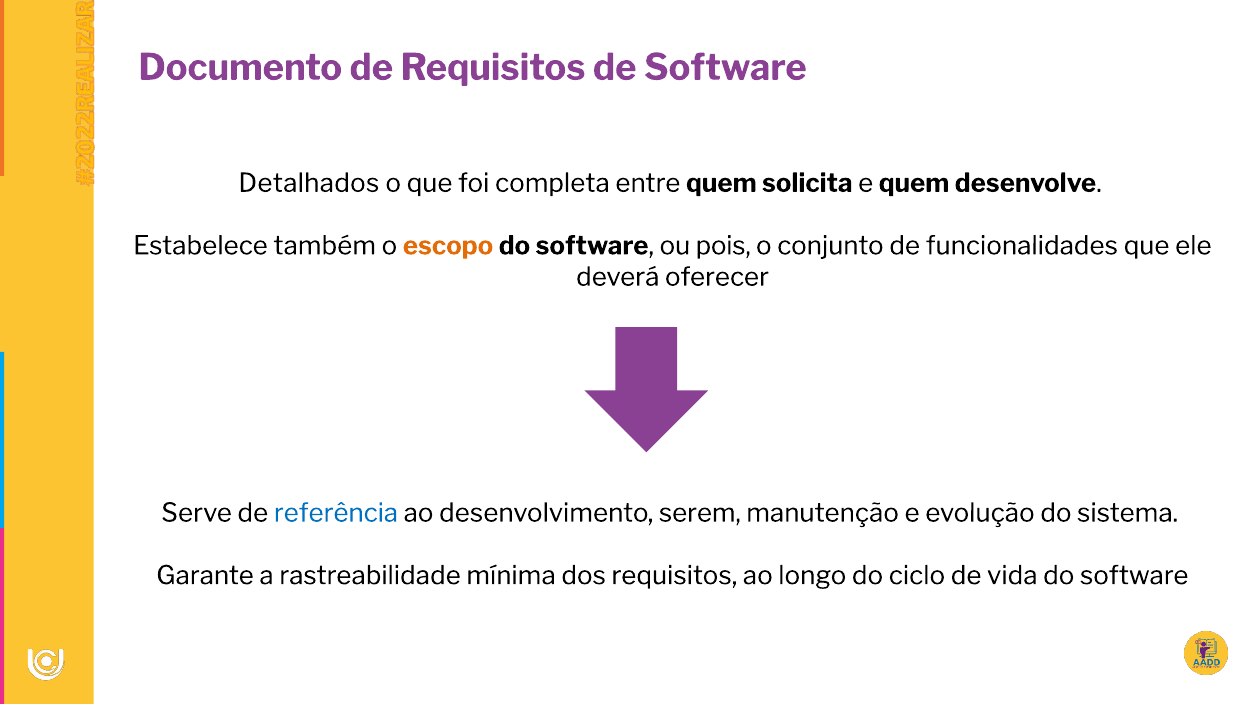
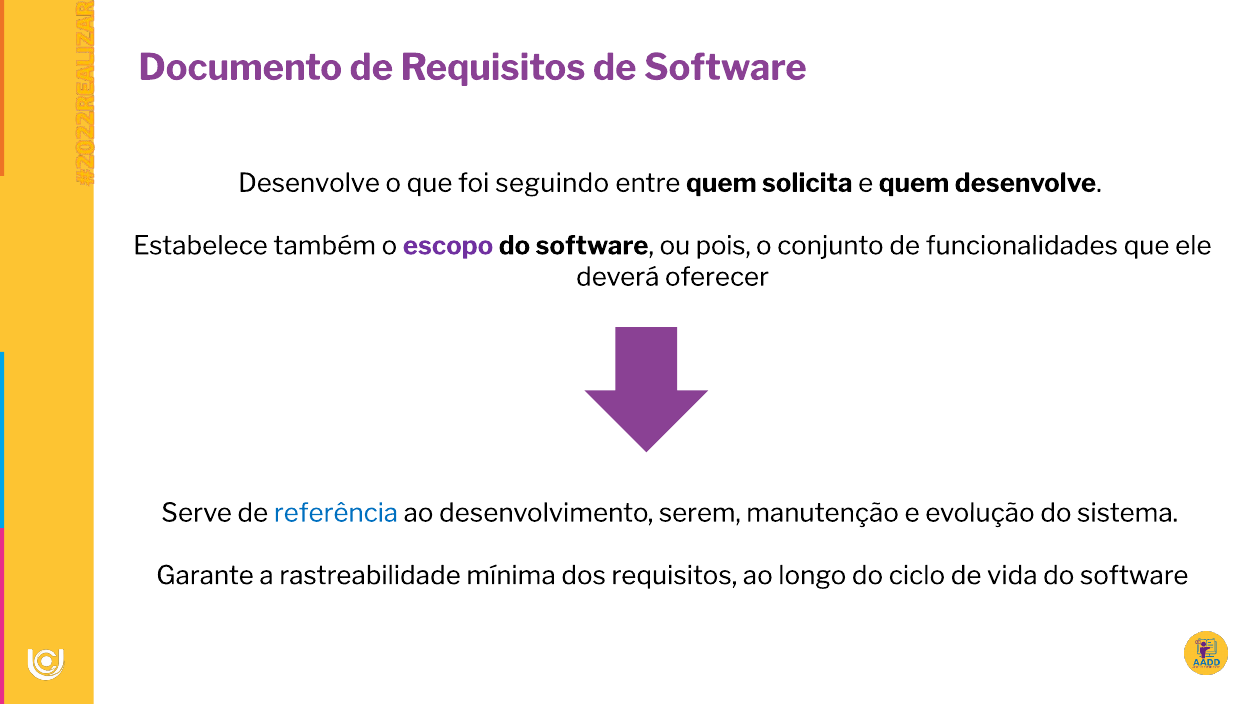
Detalhados at (309, 183): Detalhados -> Desenvolve
completa: completa -> seguindo
escopo colour: orange -> purple
